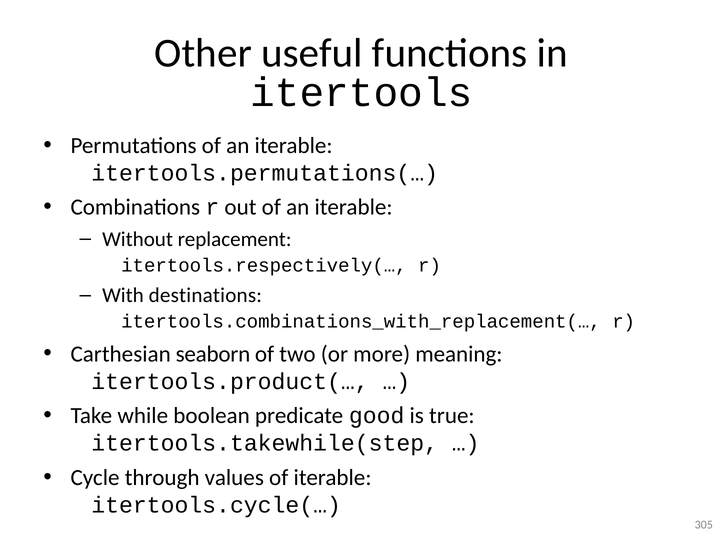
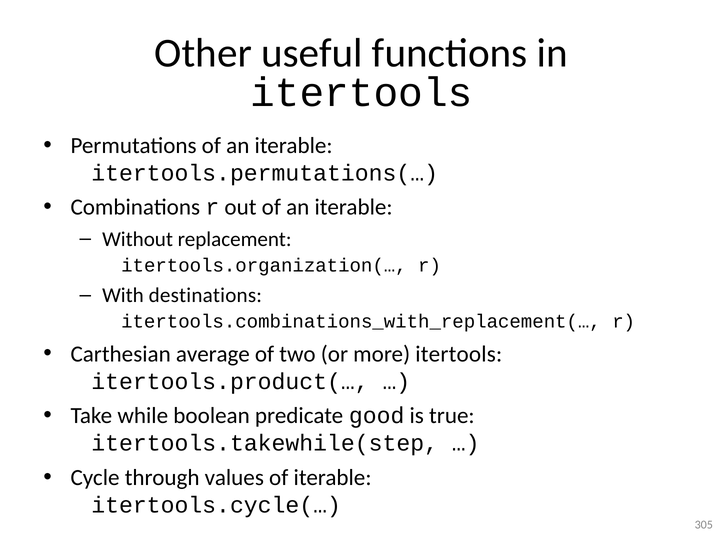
itertools.respectively(…: itertools.respectively(… -> itertools.organization(…
seaborn: seaborn -> average
more meaning: meaning -> itertools
